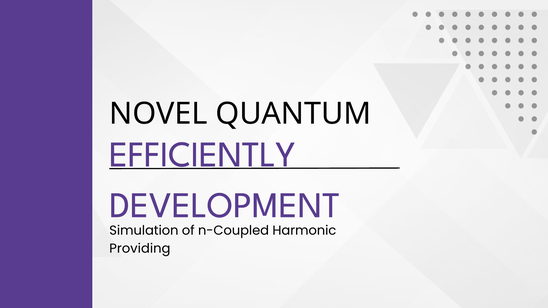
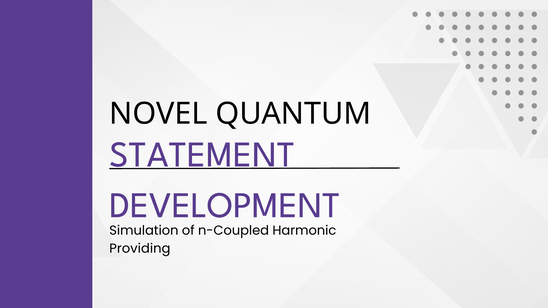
EFFICIENTLY: EFFICIENTLY -> STATEMENT
